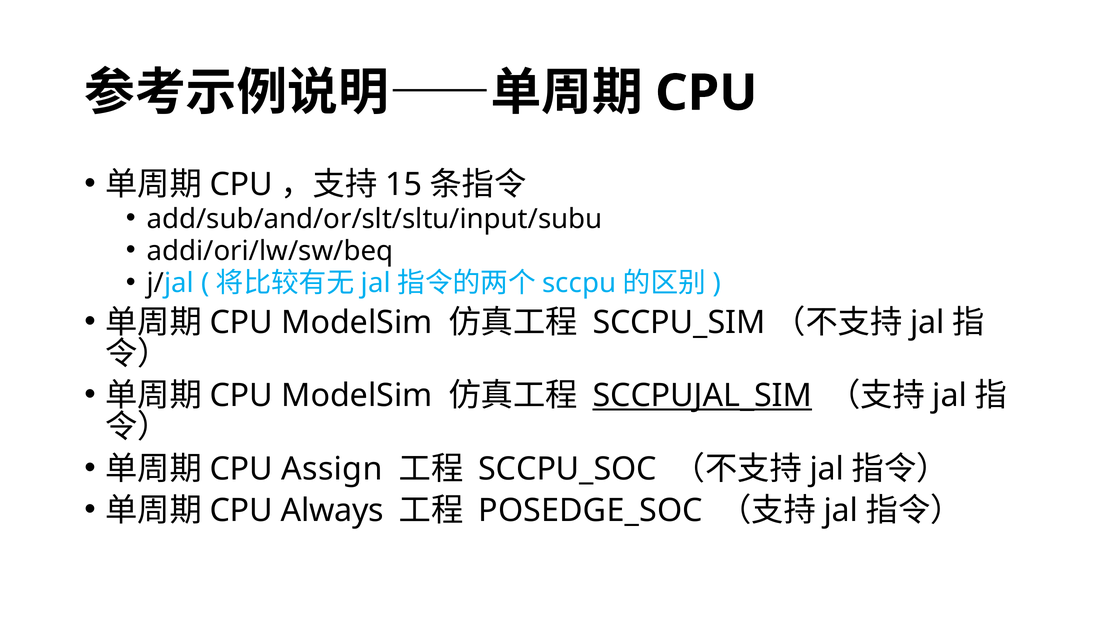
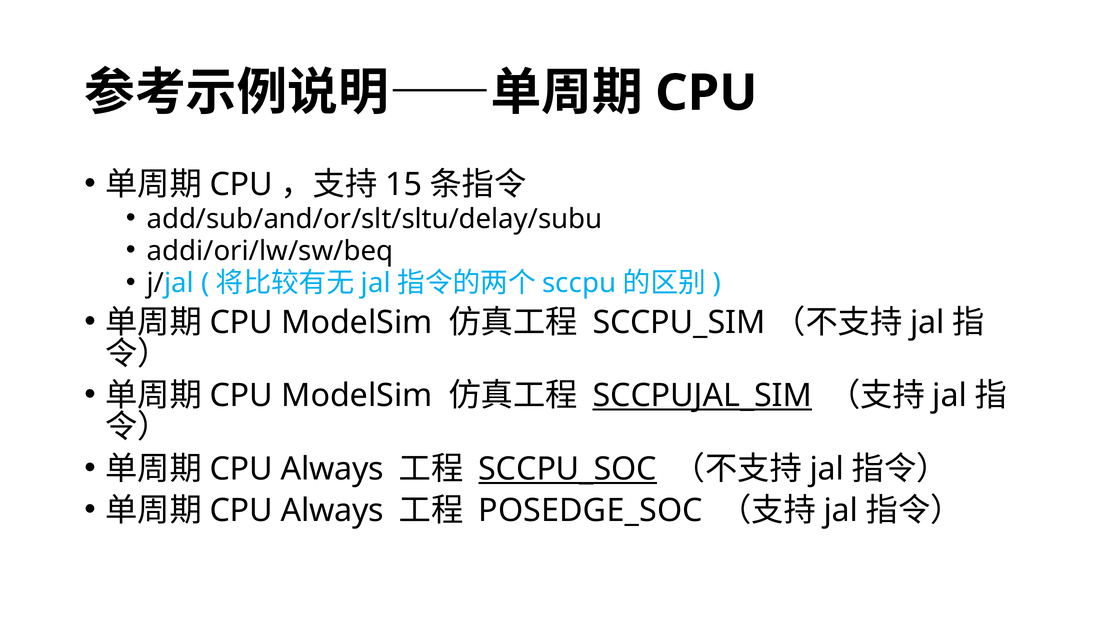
add/sub/and/or/slt/sltu/input/subu: add/sub/and/or/slt/sltu/input/subu -> add/sub/and/or/slt/sltu/delay/subu
Assign at (332, 469): Assign -> Always
SCCPU_SOC underline: none -> present
